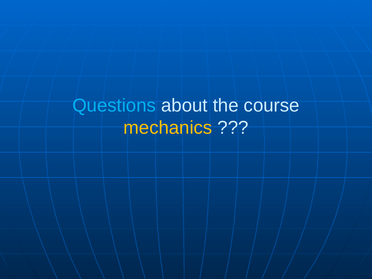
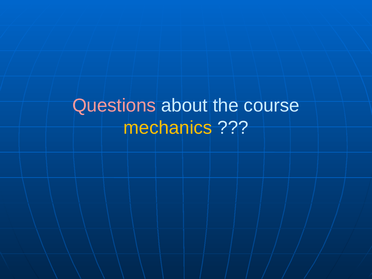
Questions colour: light blue -> pink
